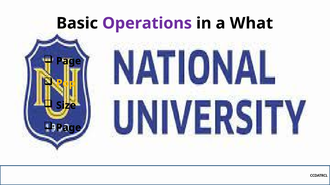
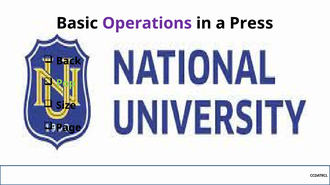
What: What -> Press
Page at (69, 61): Page -> Back
Pop colour: yellow -> light green
